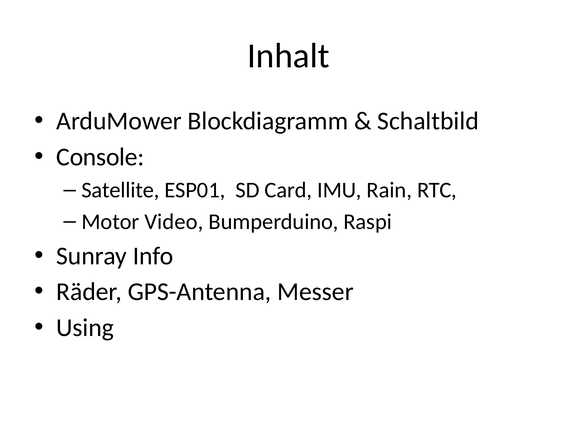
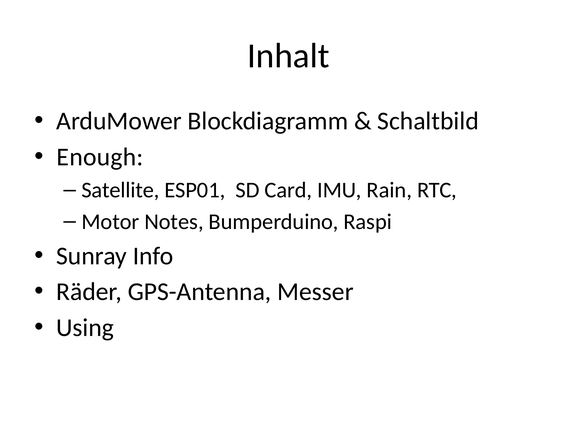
Console: Console -> Enough
Video: Video -> Notes
